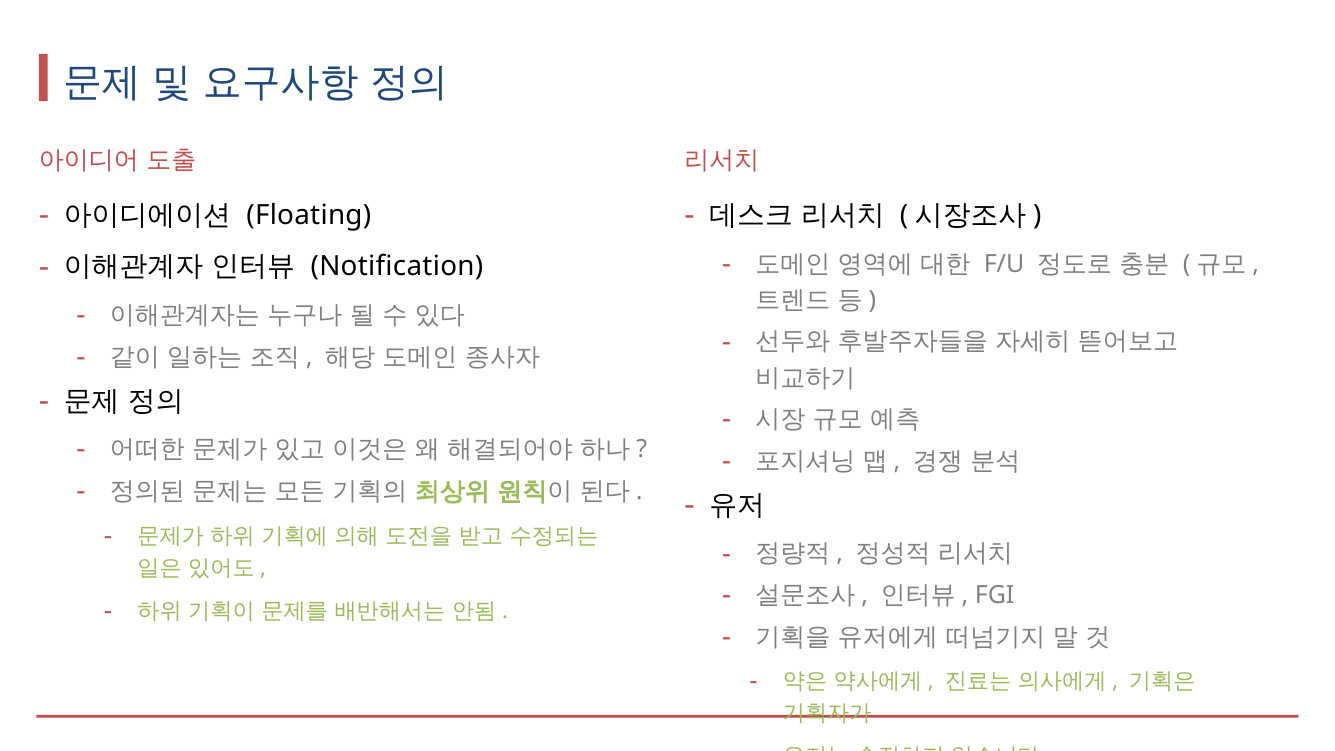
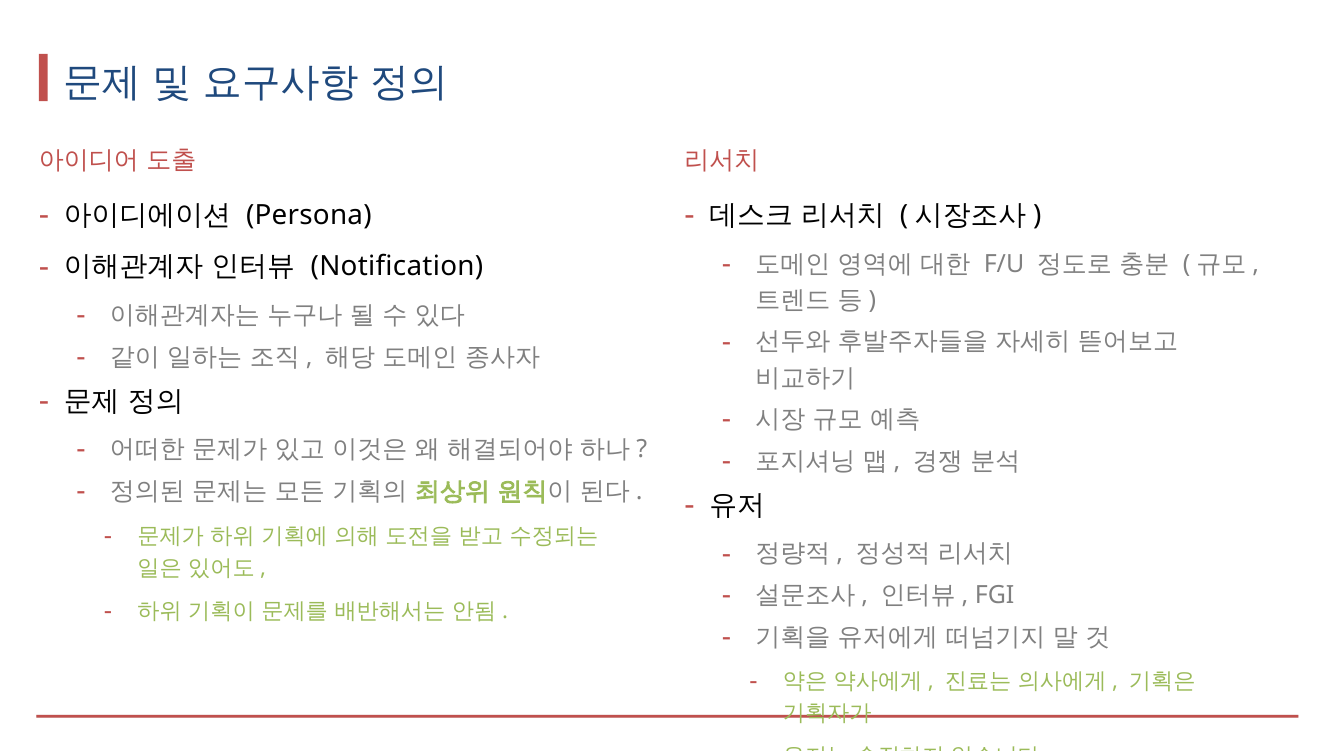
Floating: Floating -> Persona
